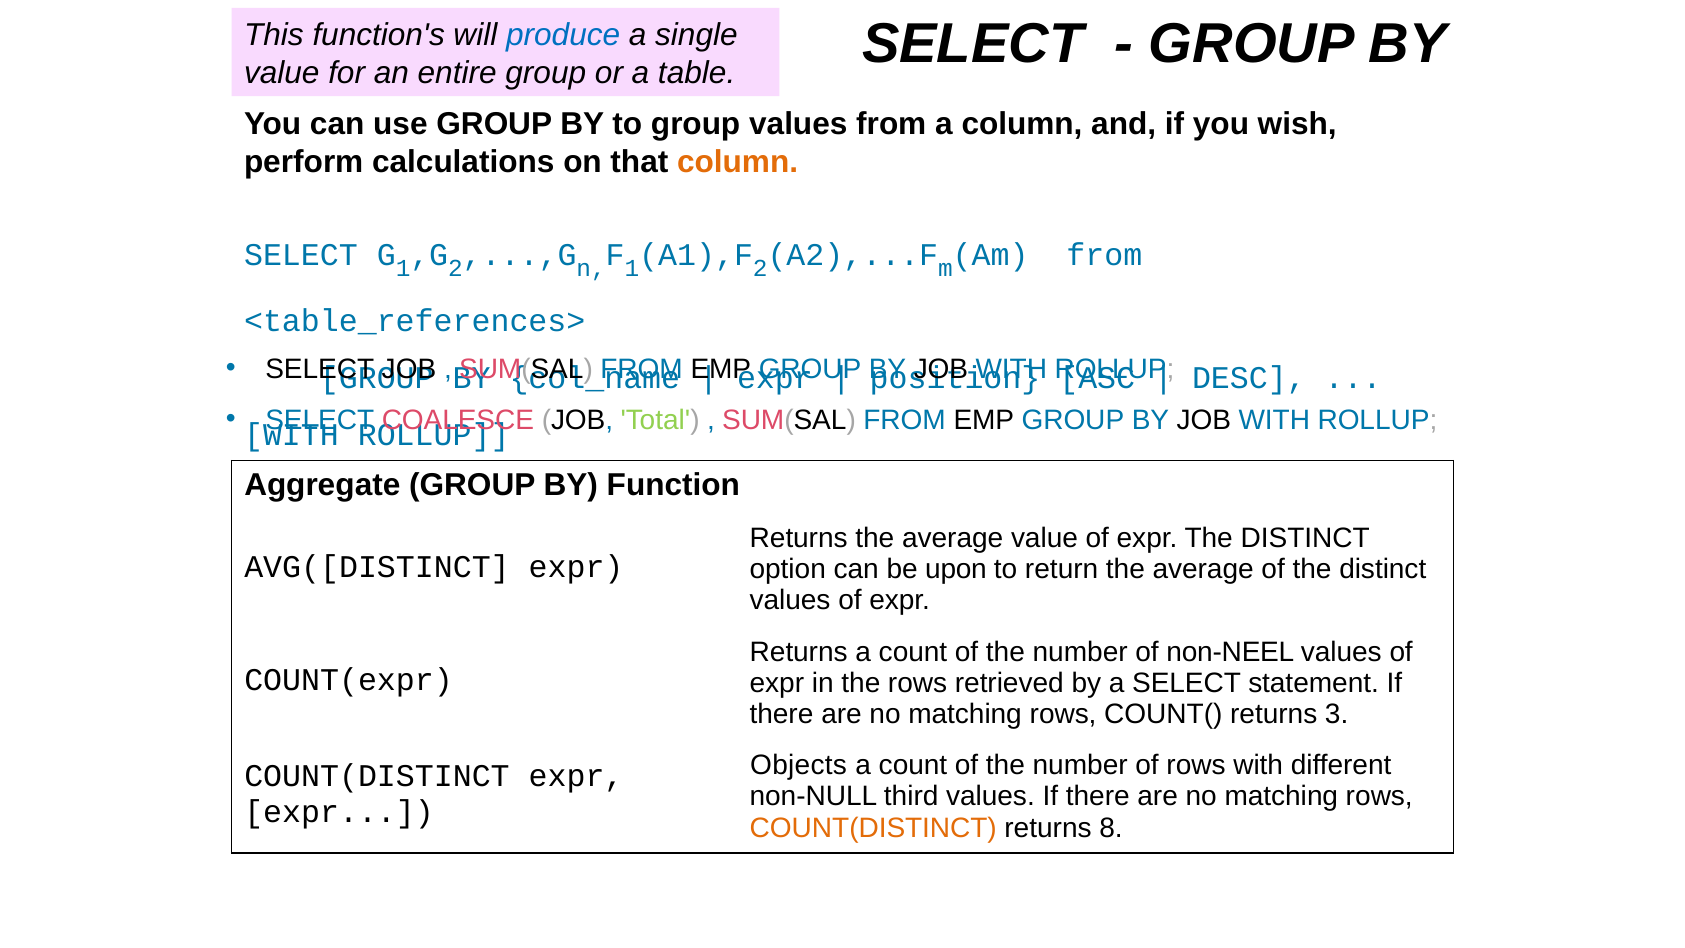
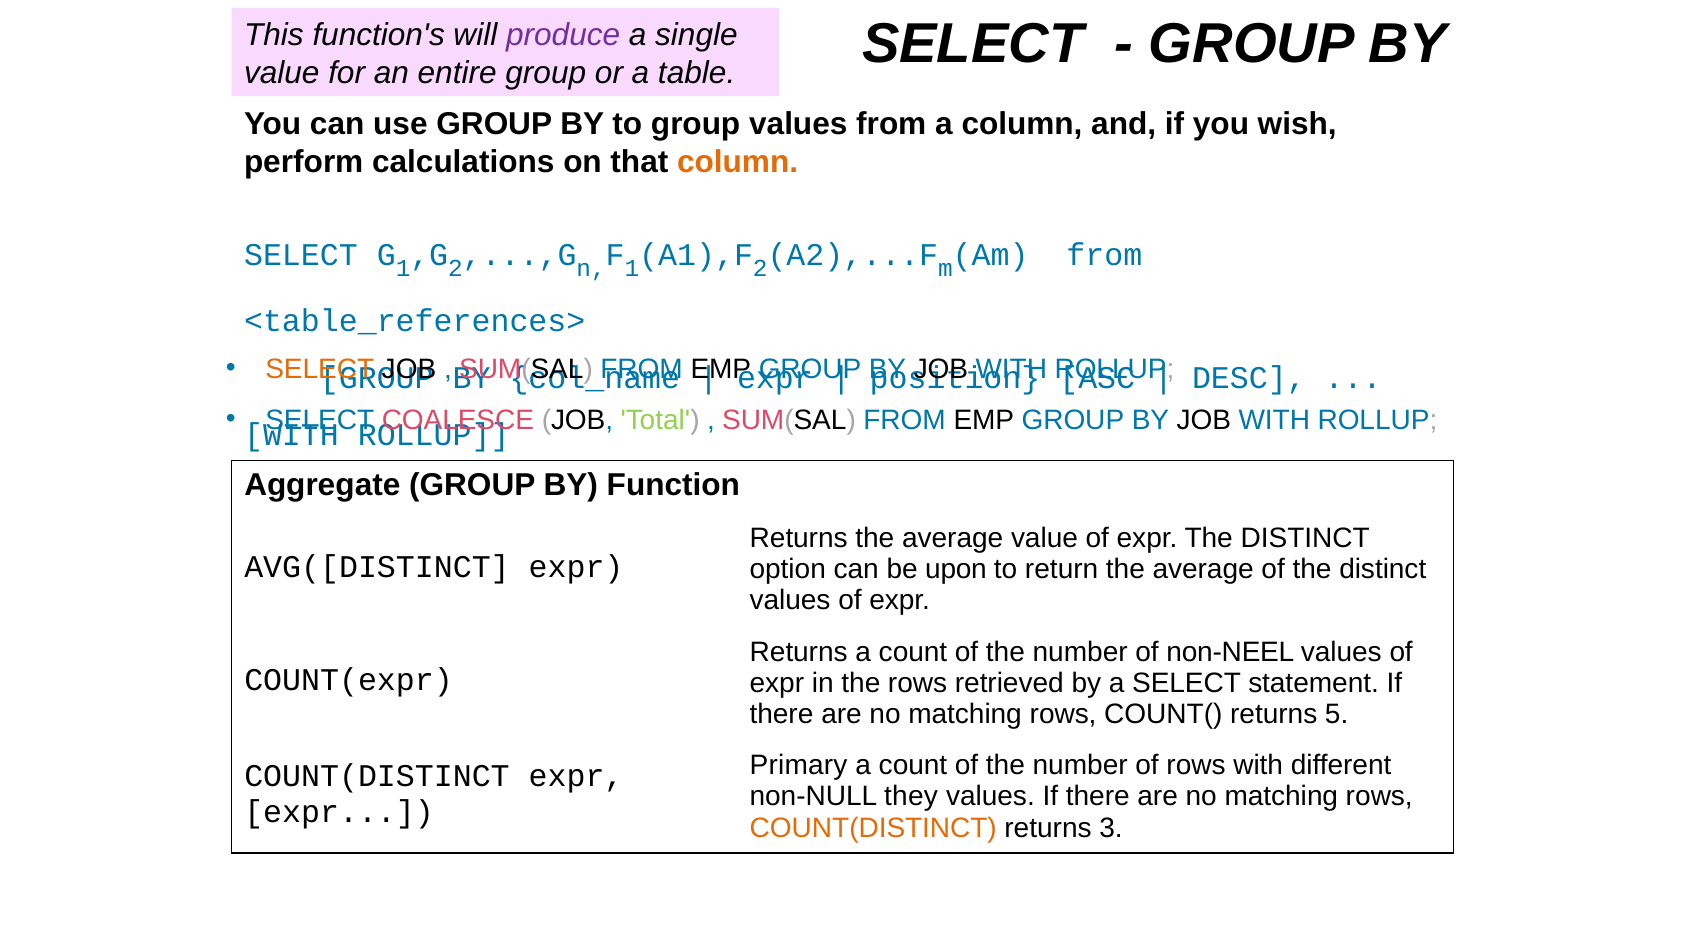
produce colour: blue -> purple
SELECT at (320, 369) colour: black -> orange
3: 3 -> 5
Objects: Objects -> Primary
third: third -> they
8: 8 -> 3
